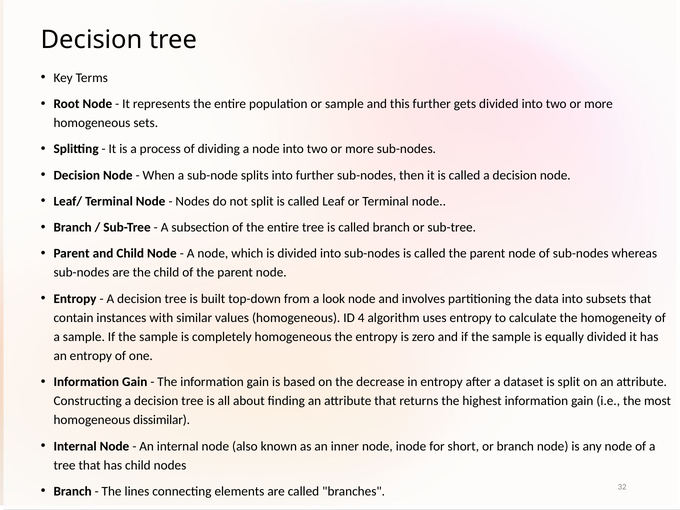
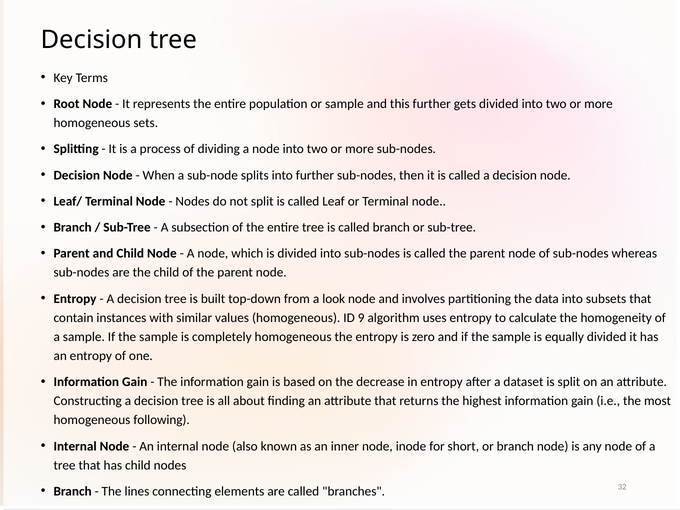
4: 4 -> 9
dissimilar: dissimilar -> following
